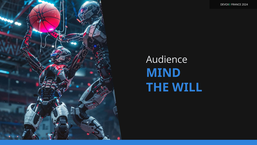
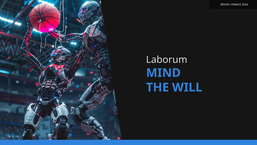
Audience: Audience -> Laborum
